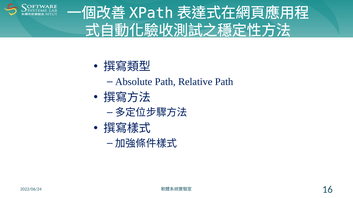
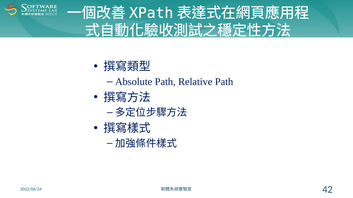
16: 16 -> 42
